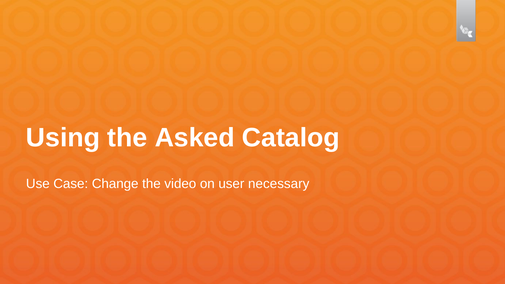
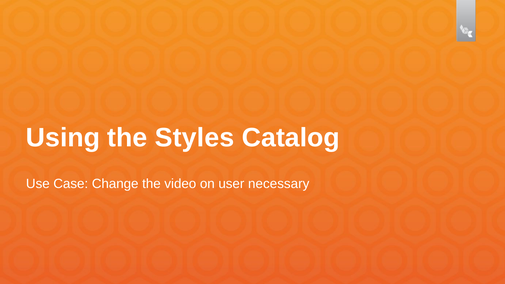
Asked: Asked -> Styles
